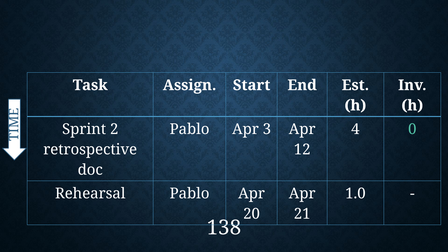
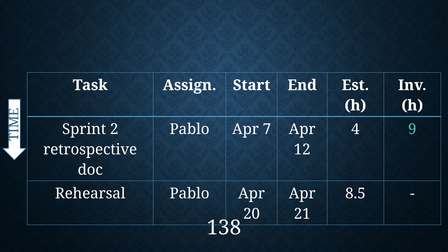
3: 3 -> 7
0: 0 -> 9
1.0: 1.0 -> 8.5
